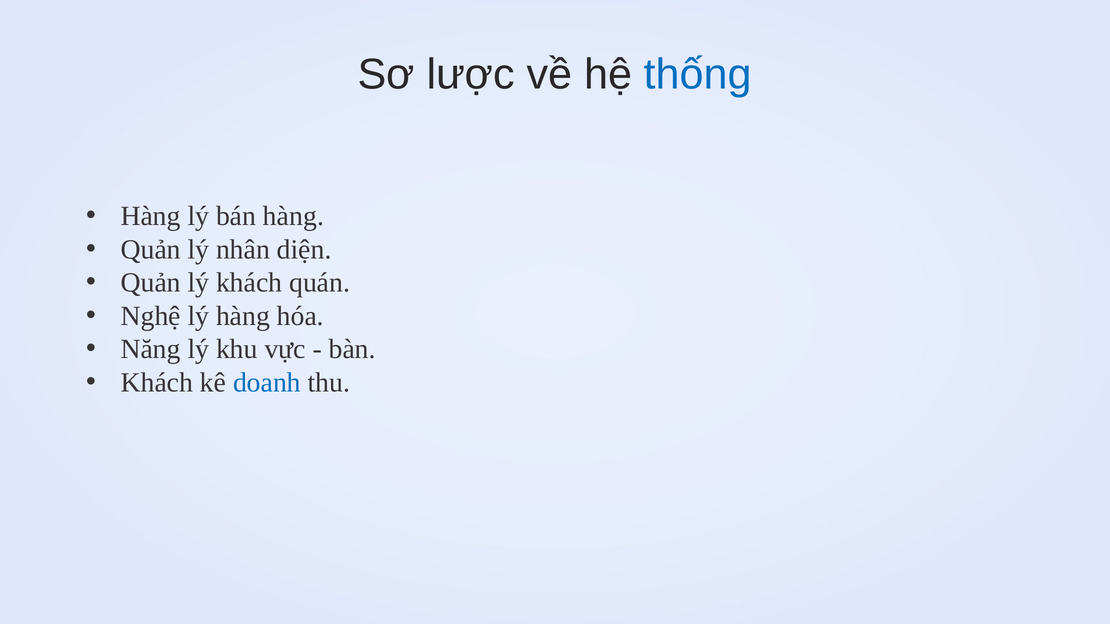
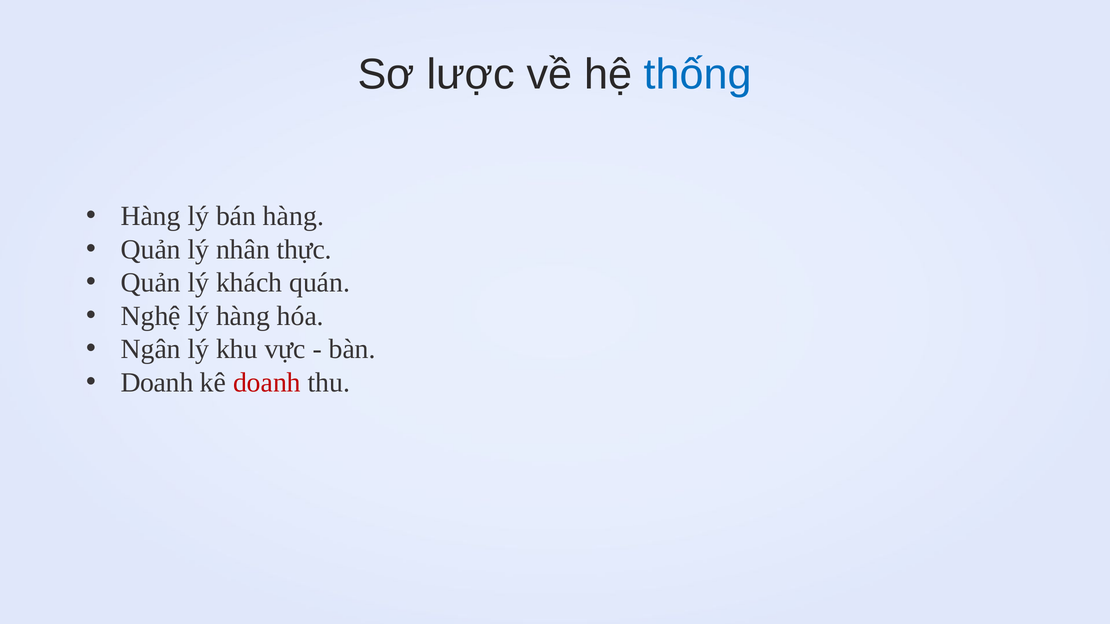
diện: diện -> thực
Năng: Năng -> Ngân
Khách at (157, 383): Khách -> Doanh
doanh at (267, 383) colour: blue -> red
